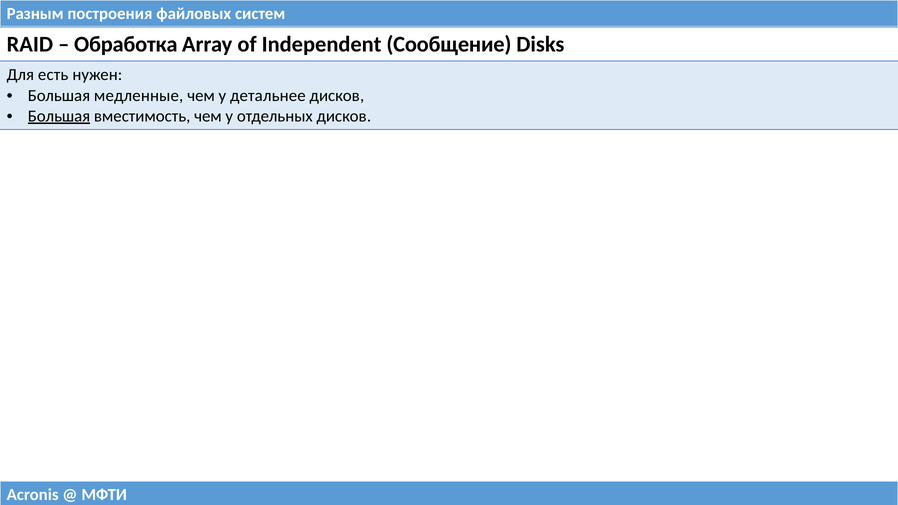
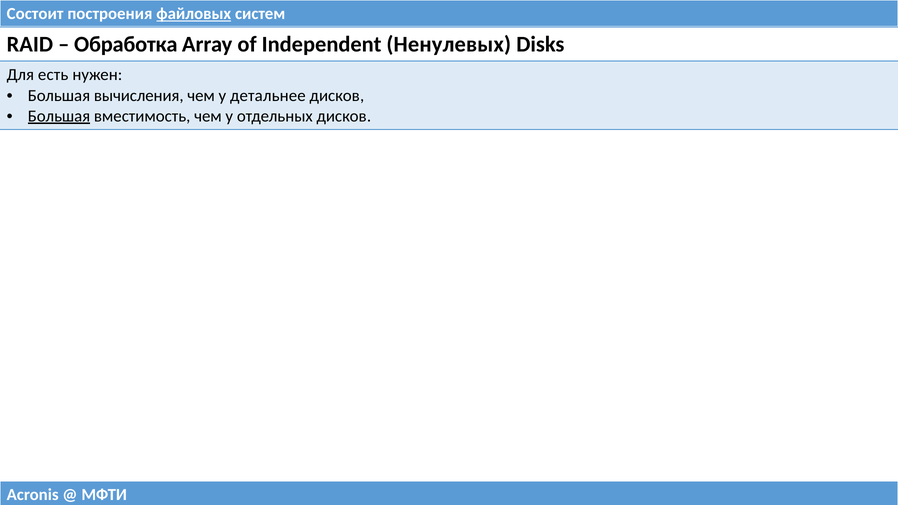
Разным: Разным -> Состоит
файловых underline: none -> present
Сообщение: Сообщение -> Ненулевых
медленные: медленные -> вычисления
